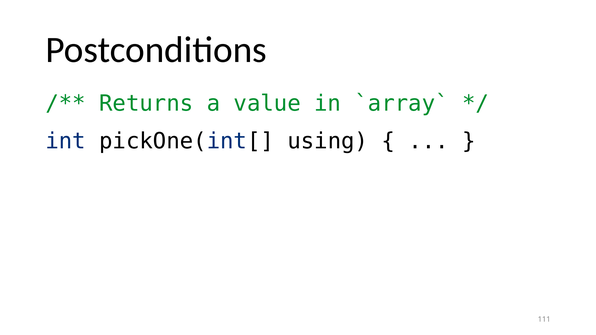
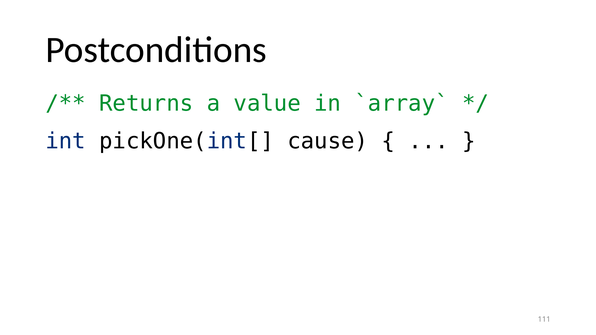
using: using -> cause
